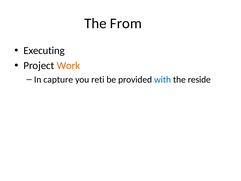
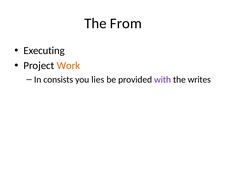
capture: capture -> consists
reti: reti -> lies
with colour: blue -> purple
reside: reside -> writes
